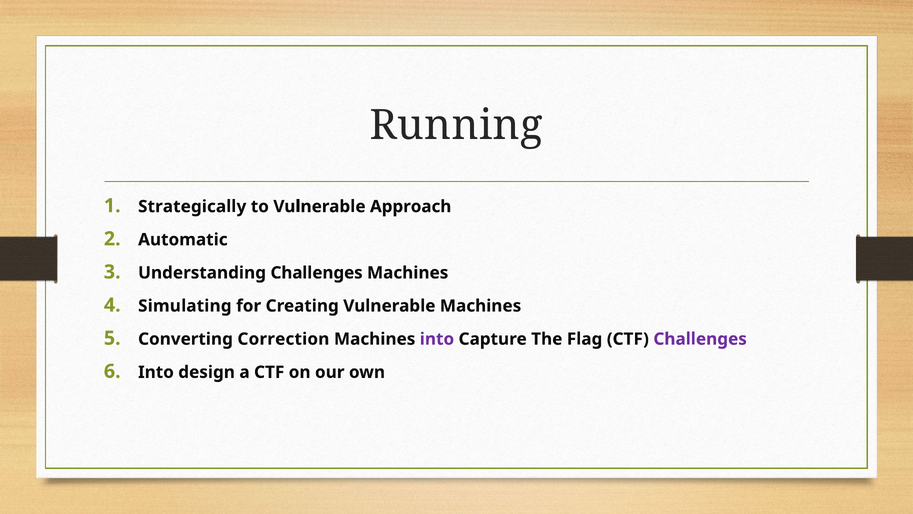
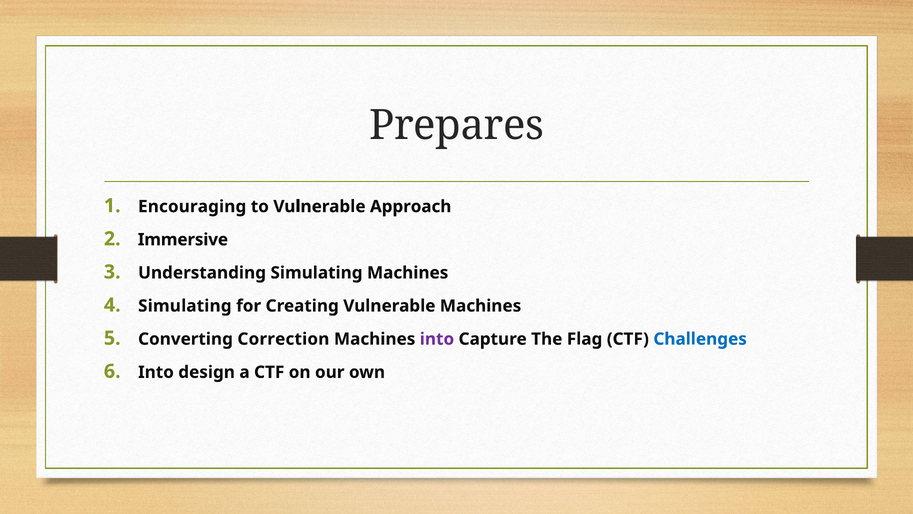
Running: Running -> Prepares
Strategically: Strategically -> Encouraging
Automatic: Automatic -> Immersive
Understanding Challenges: Challenges -> Simulating
Challenges at (700, 339) colour: purple -> blue
